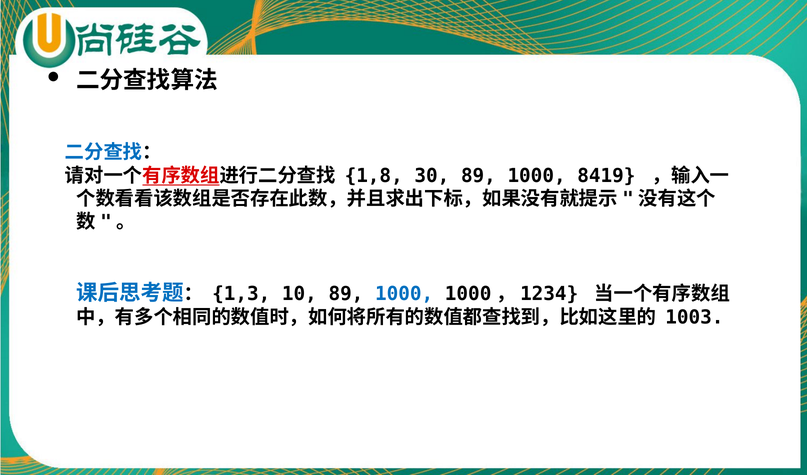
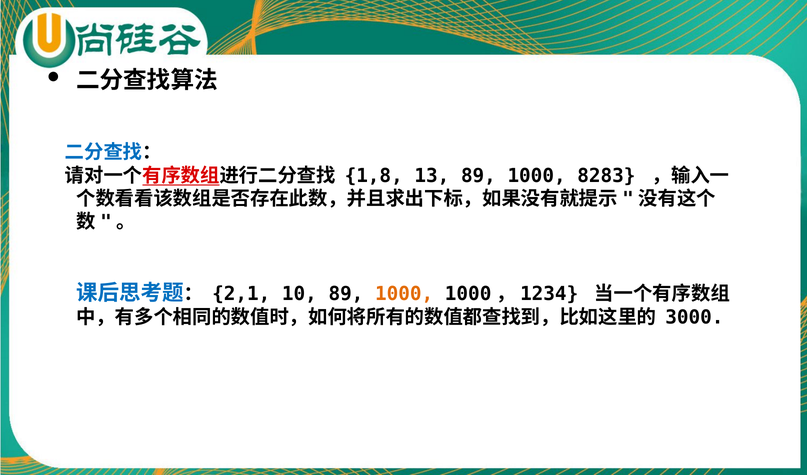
30: 30 -> 13
8419: 8419 -> 8283
1,3: 1,3 -> 2,1
1000 at (404, 294) colour: blue -> orange
1003: 1003 -> 3000
